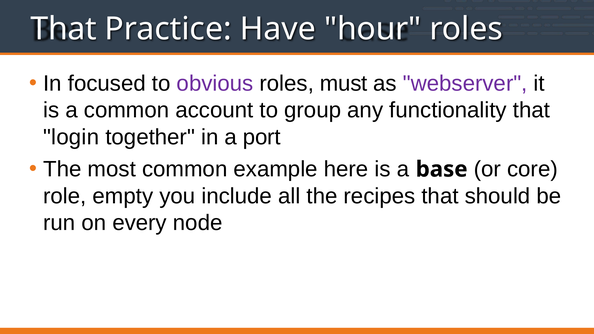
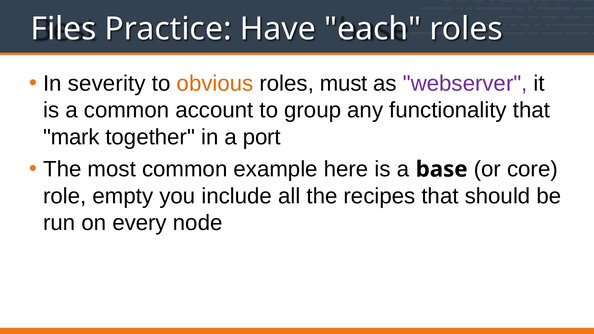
That at (64, 29): That -> Files
hour: hour -> each
focused: focused -> severity
obvious colour: purple -> orange
login: login -> mark
